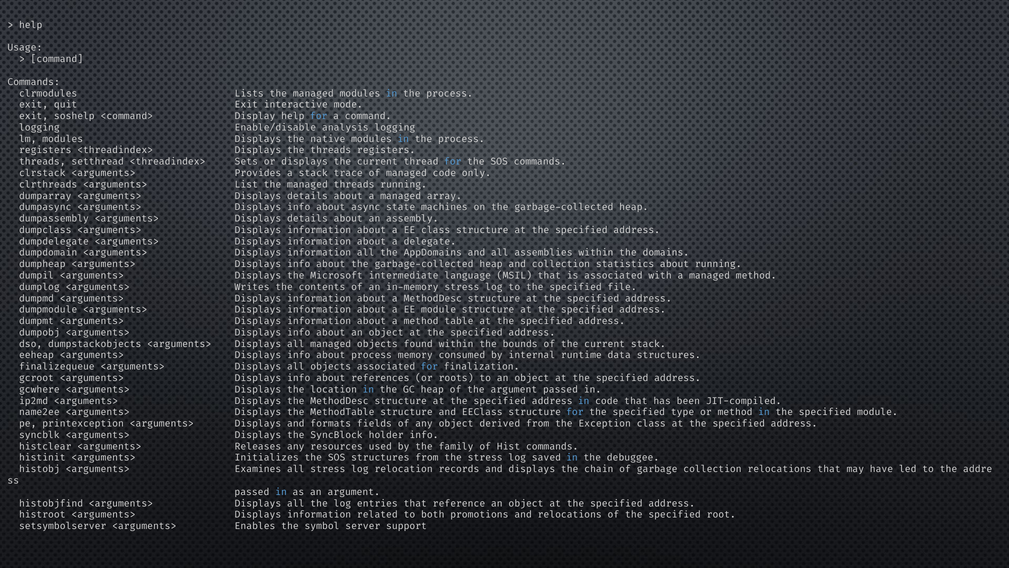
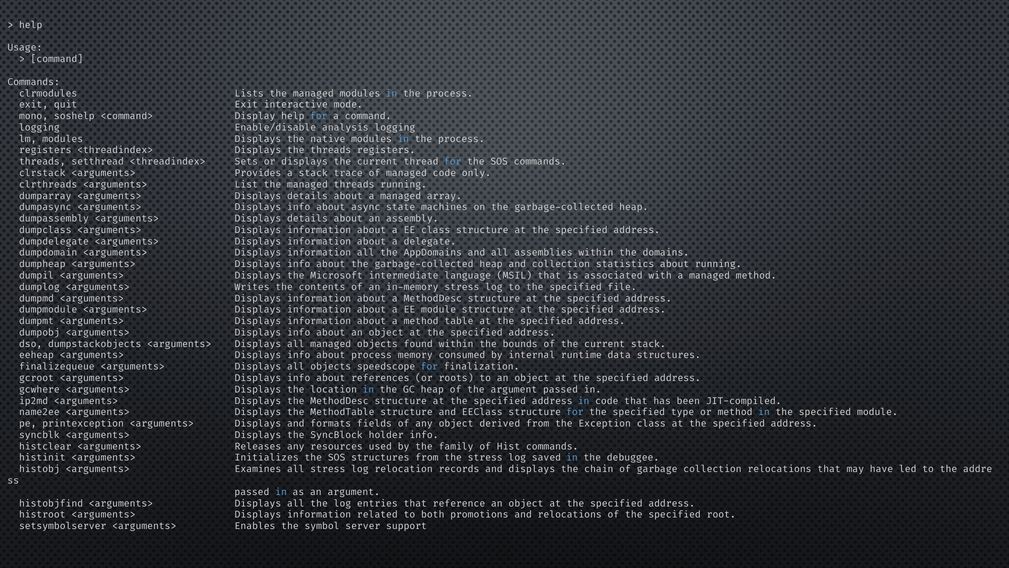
exit at (34, 116): exit -> mono
objects associated: associated -> speedscope
